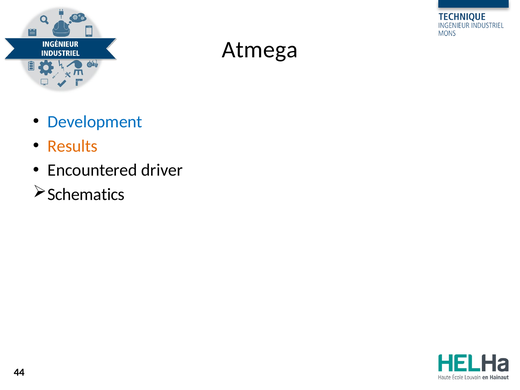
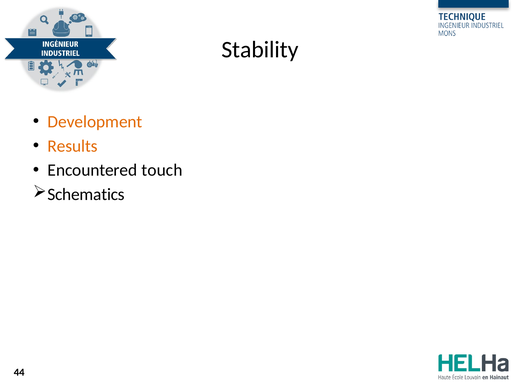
Atmega: Atmega -> Stability
Development colour: blue -> orange
driver: driver -> touch
